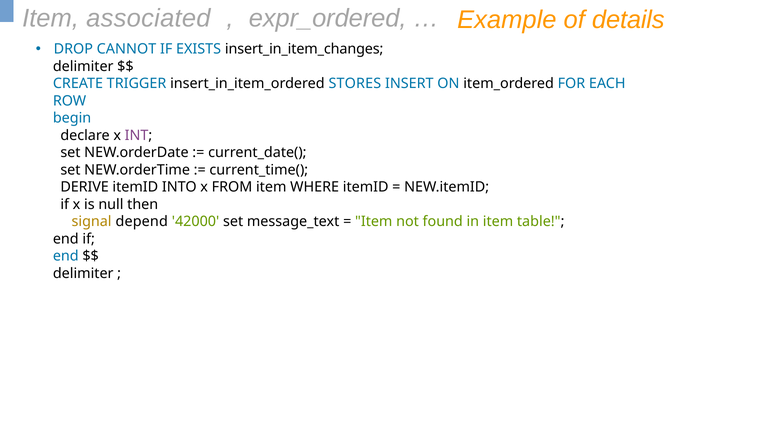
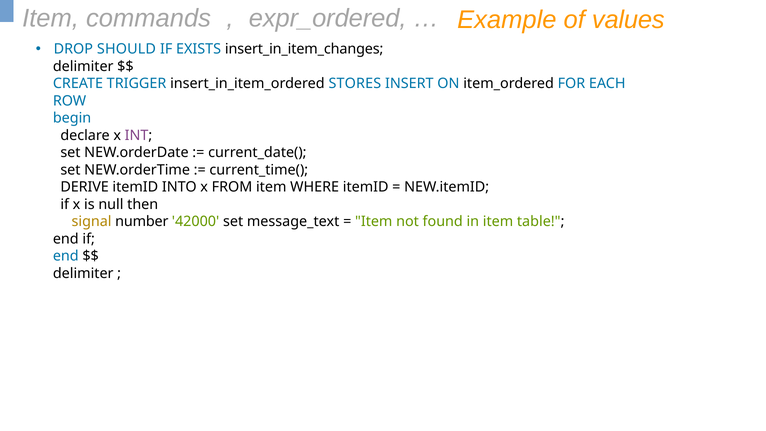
associated: associated -> commands
details: details -> values
CANNOT: CANNOT -> SHOULD
depend: depend -> number
